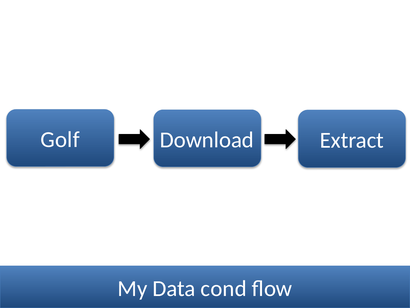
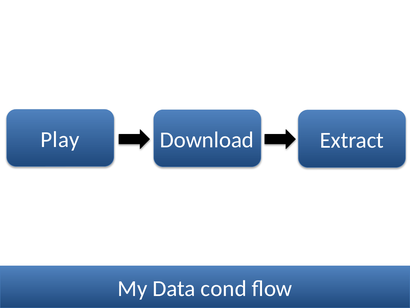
Golf: Golf -> Play
